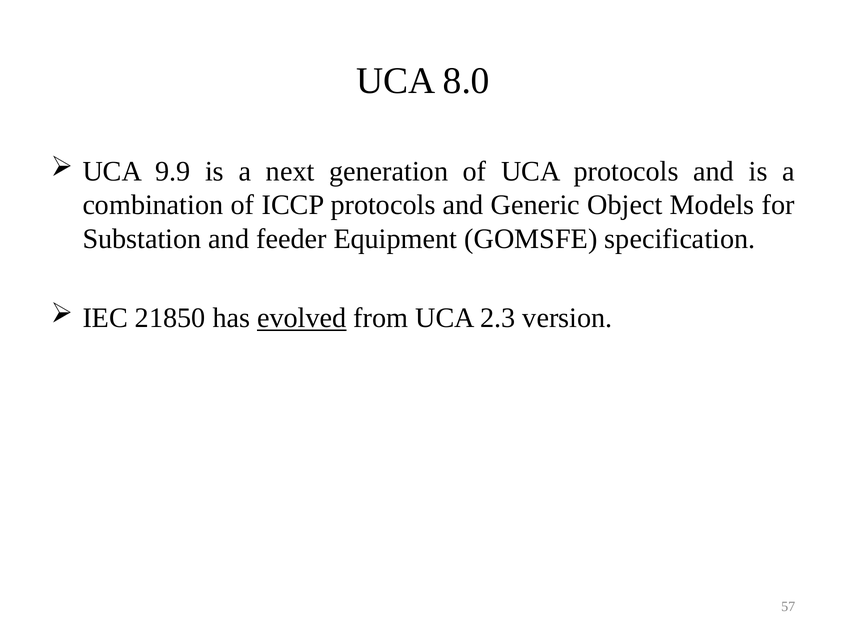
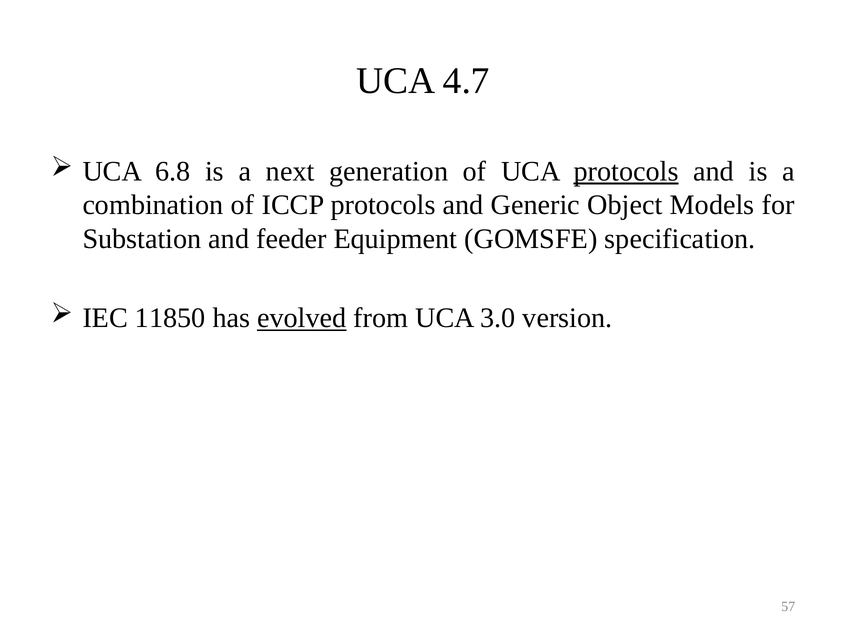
8.0: 8.0 -> 4.7
9.9: 9.9 -> 6.8
protocols at (626, 171) underline: none -> present
21850: 21850 -> 11850
2.3: 2.3 -> 3.0
